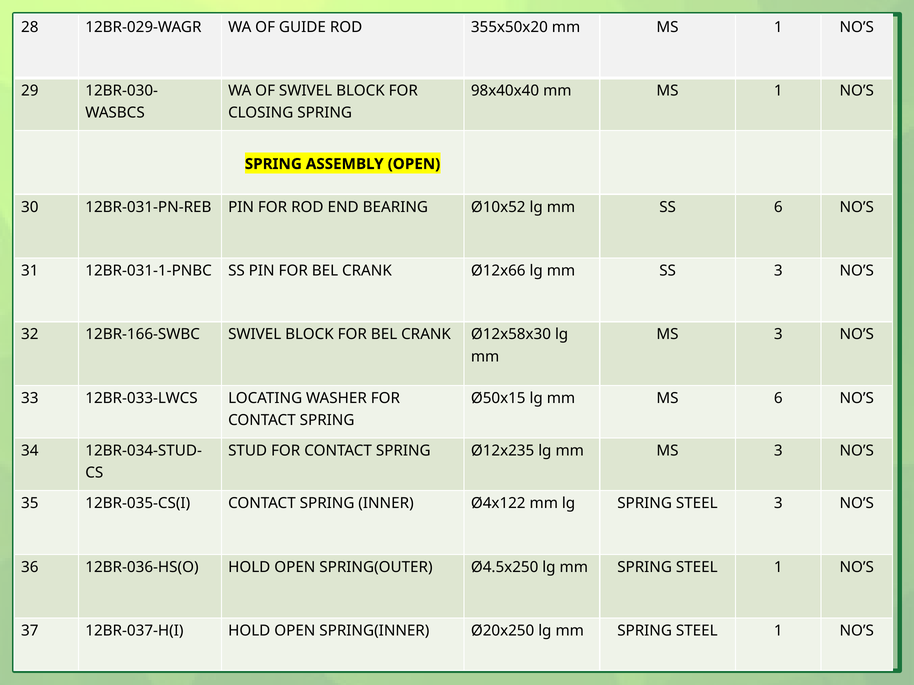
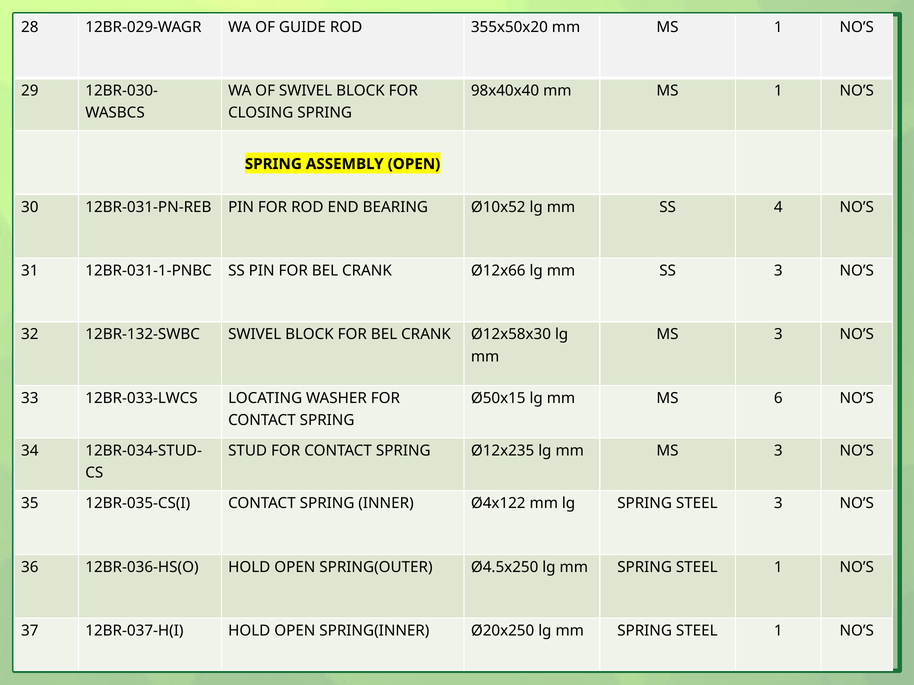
SS 6: 6 -> 4
12BR-166-SWBC: 12BR-166-SWBC -> 12BR-132-SWBC
